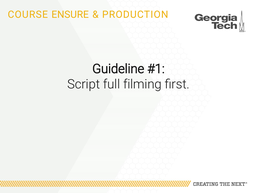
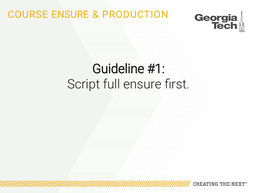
full filming: filming -> ensure
